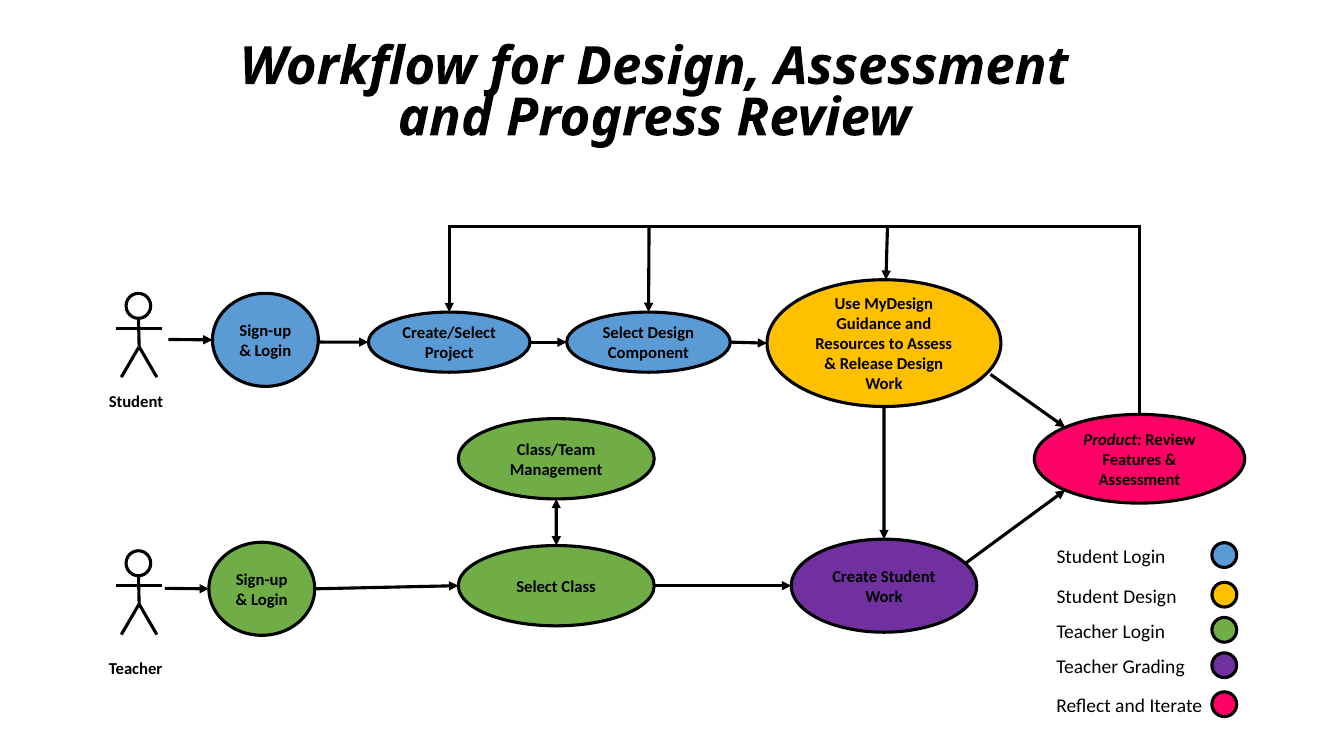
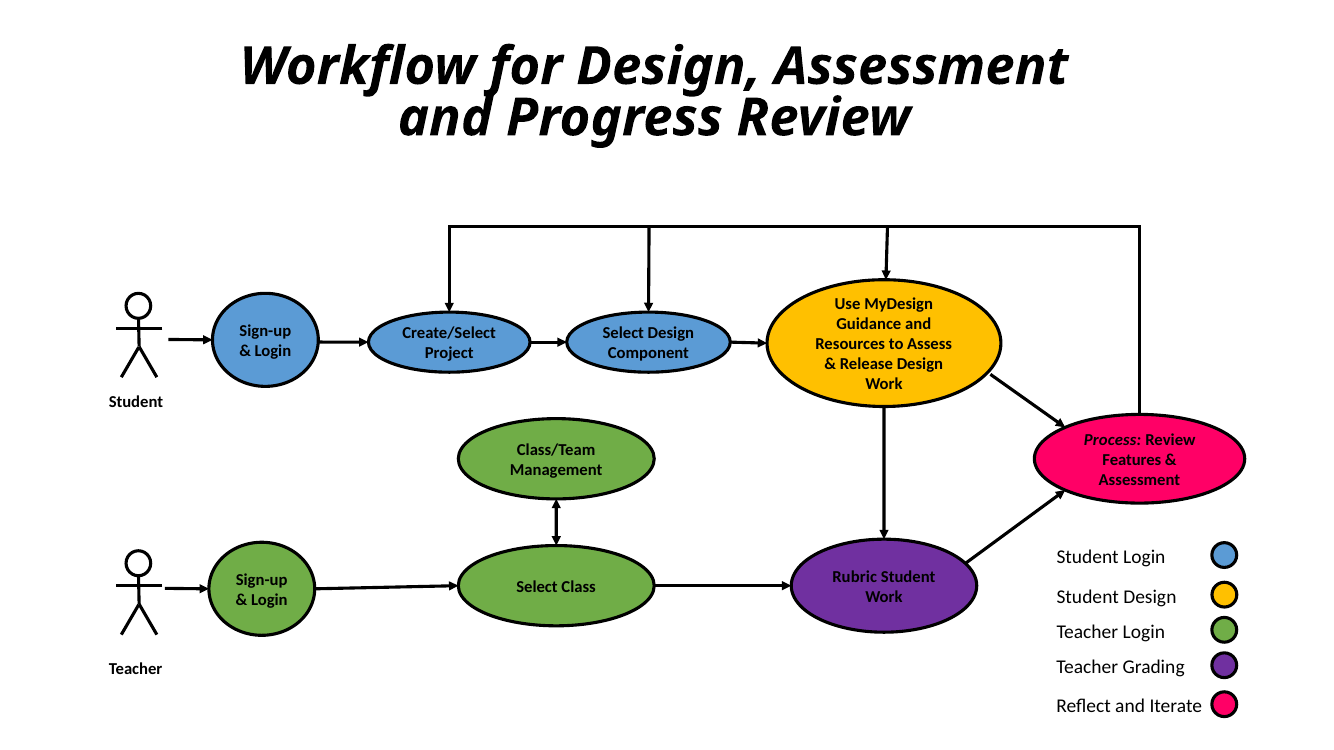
Product: Product -> Process
Create: Create -> Rubric
